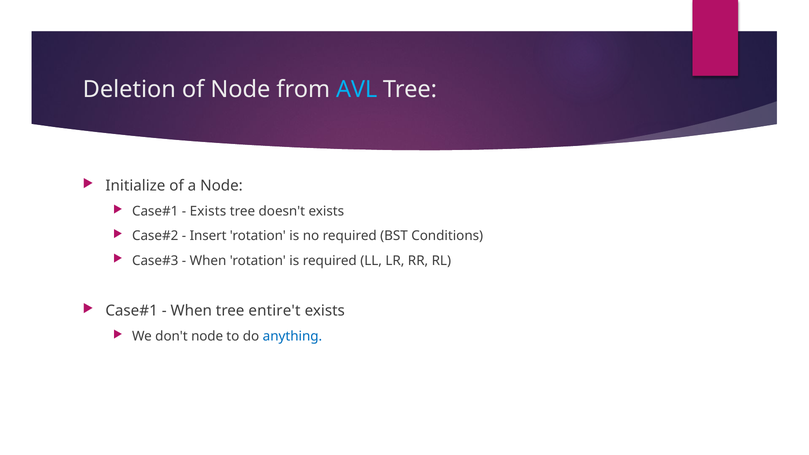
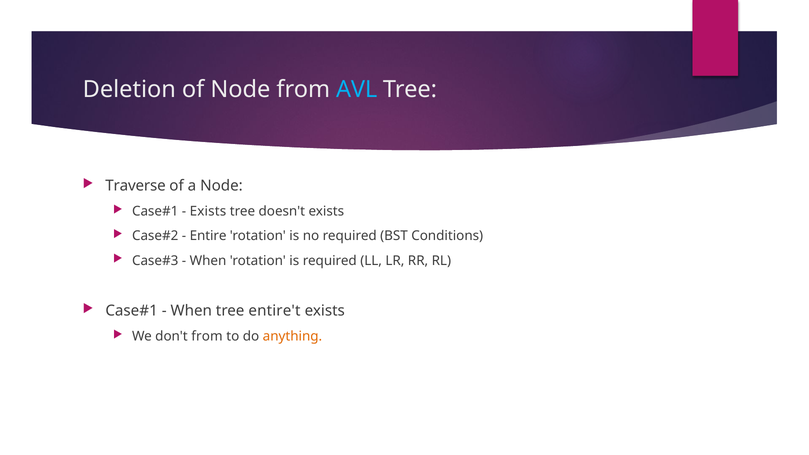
Initialize: Initialize -> Traverse
Insert: Insert -> Entire
don't node: node -> from
anything colour: blue -> orange
